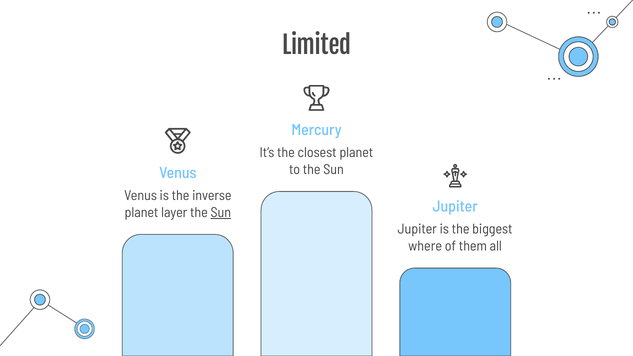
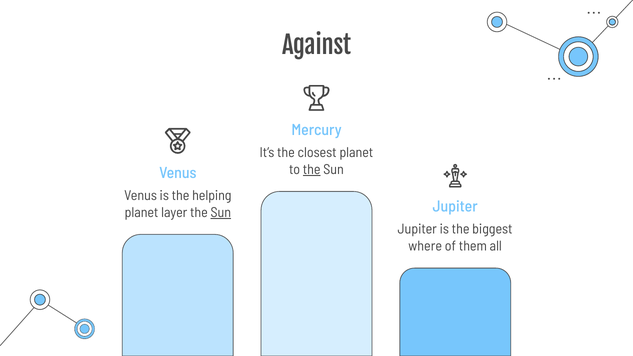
Limited: Limited -> Against
the at (312, 170) underline: none -> present
inverse: inverse -> helping
